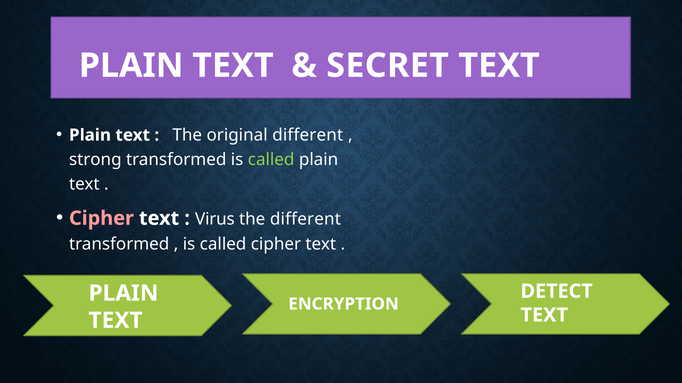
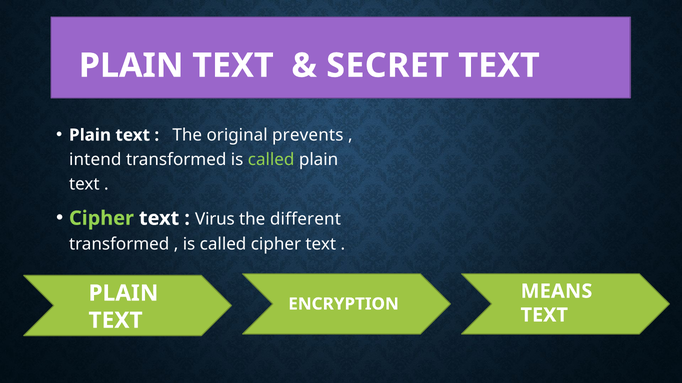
original different: different -> prevents
strong: strong -> intend
Cipher at (101, 219) colour: pink -> light green
DETECT: DETECT -> MEANS
